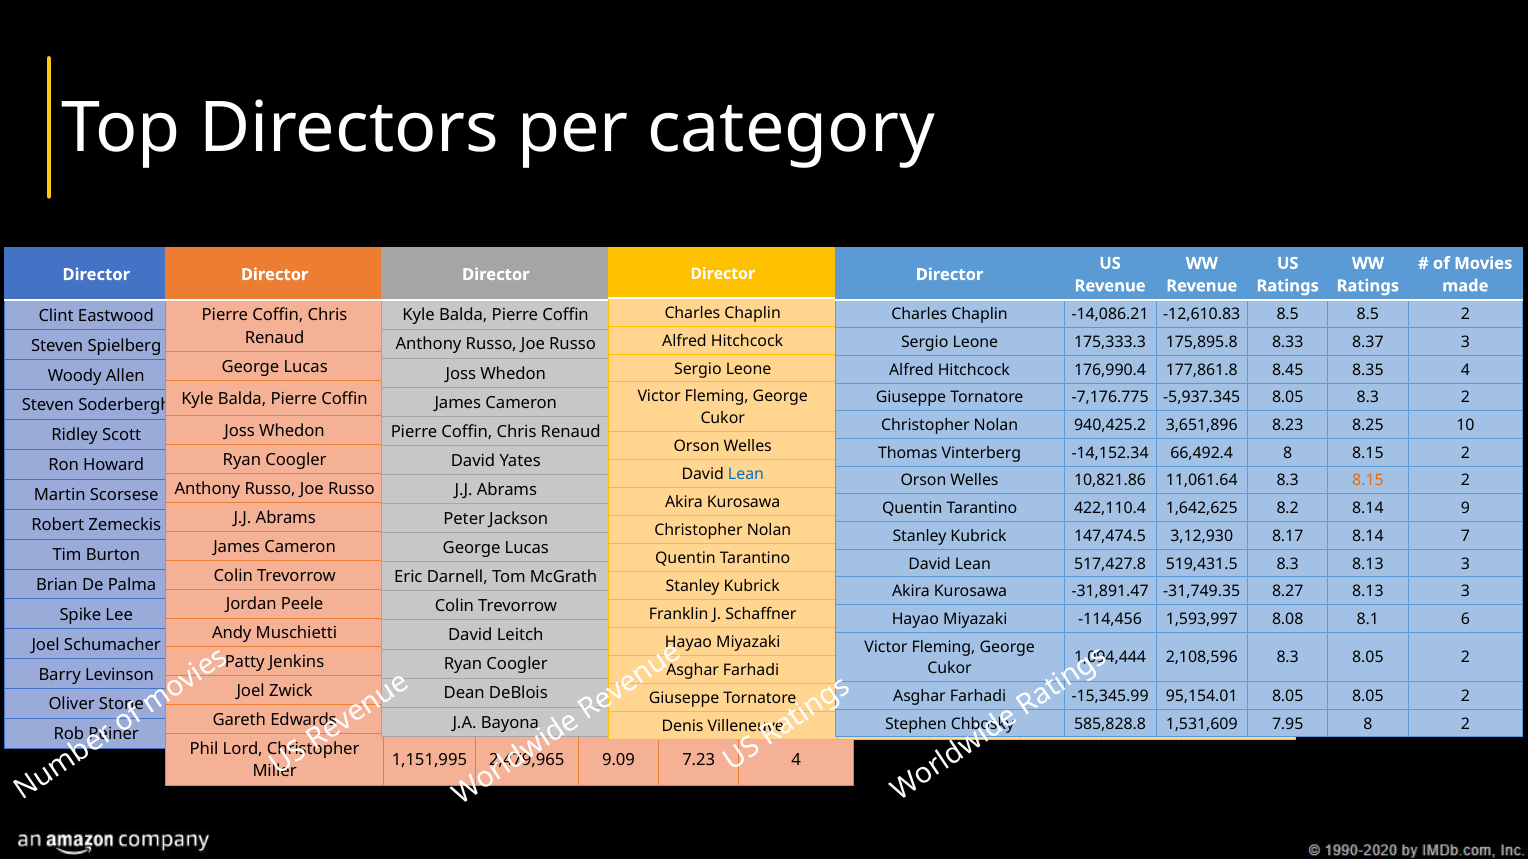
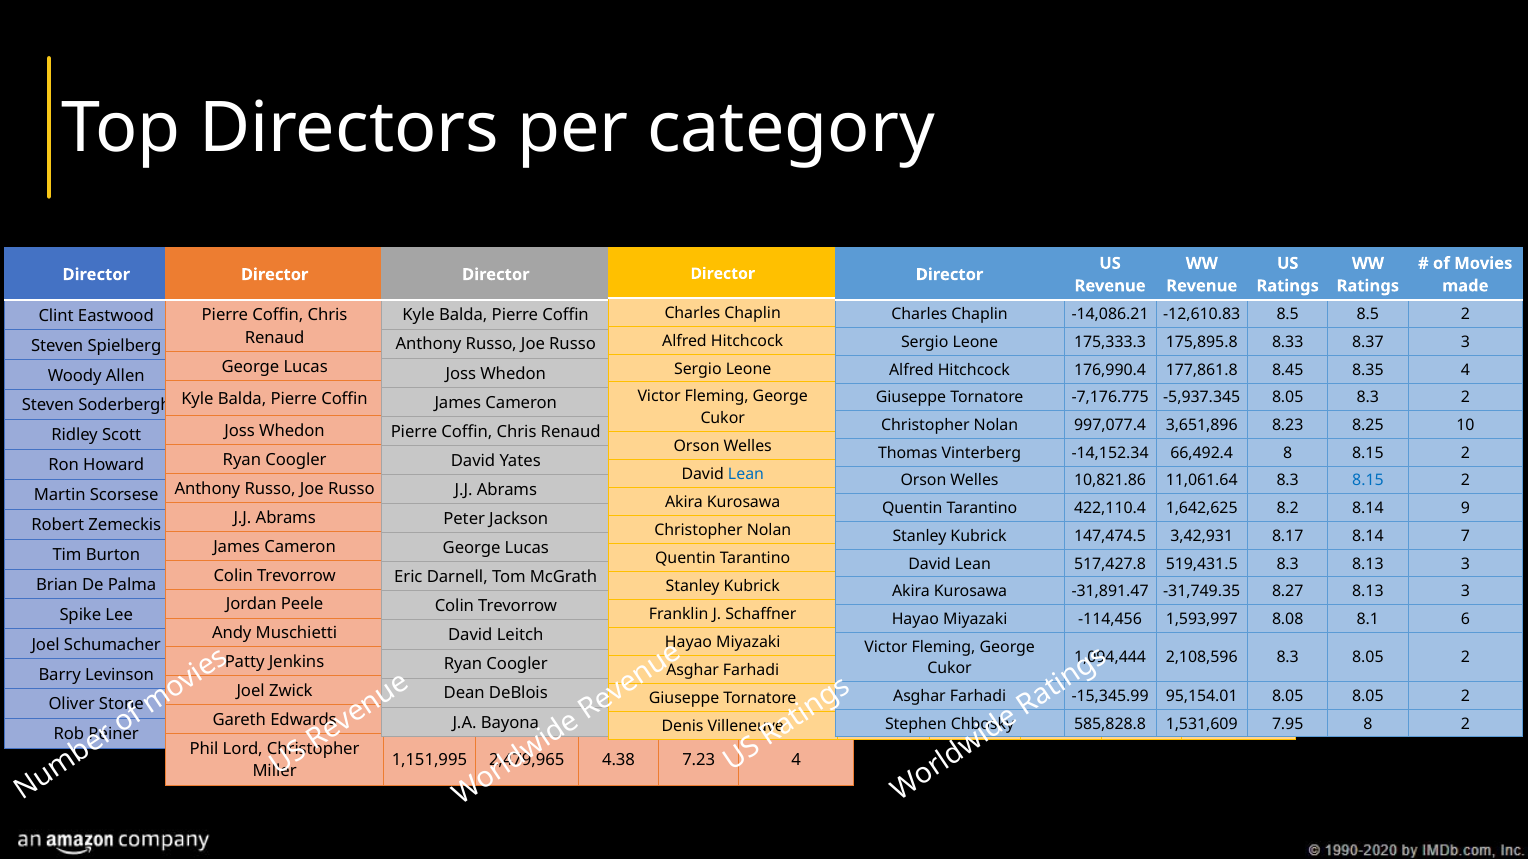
940,425.2: 940,425.2 -> 997,077.4
8.15 at (1368, 481) colour: orange -> blue
3,12,930: 3,12,930 -> 3,42,931
9.09: 9.09 -> 4.38
